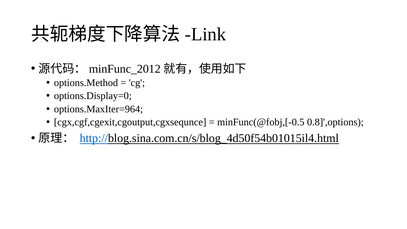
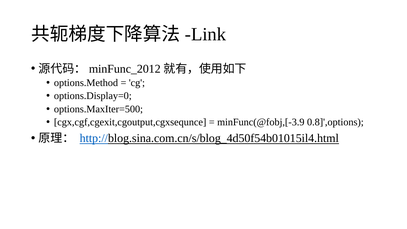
options.MaxIter=964: options.MaxIter=964 -> options.MaxIter=500
minFunc(@fobj,[-0.5: minFunc(@fobj,[-0.5 -> minFunc(@fobj,[-3.9
